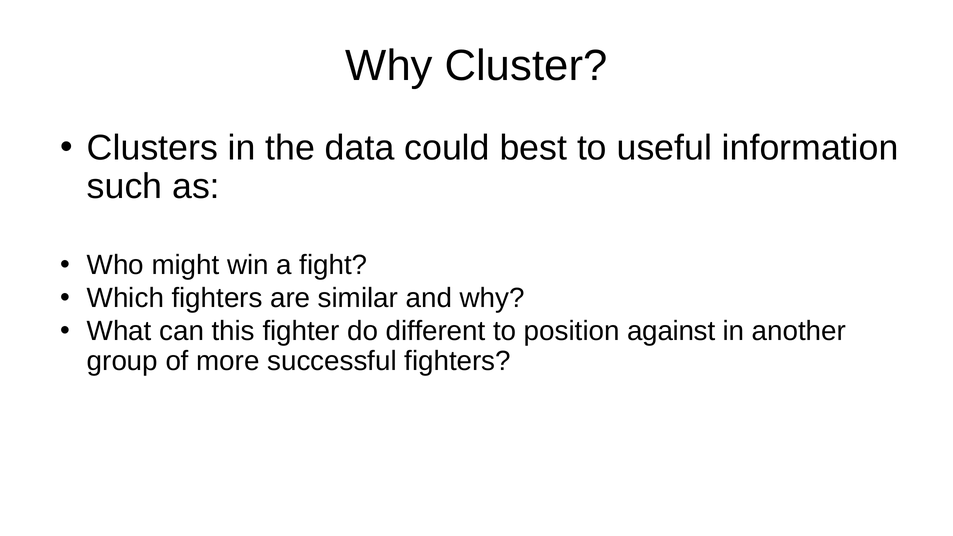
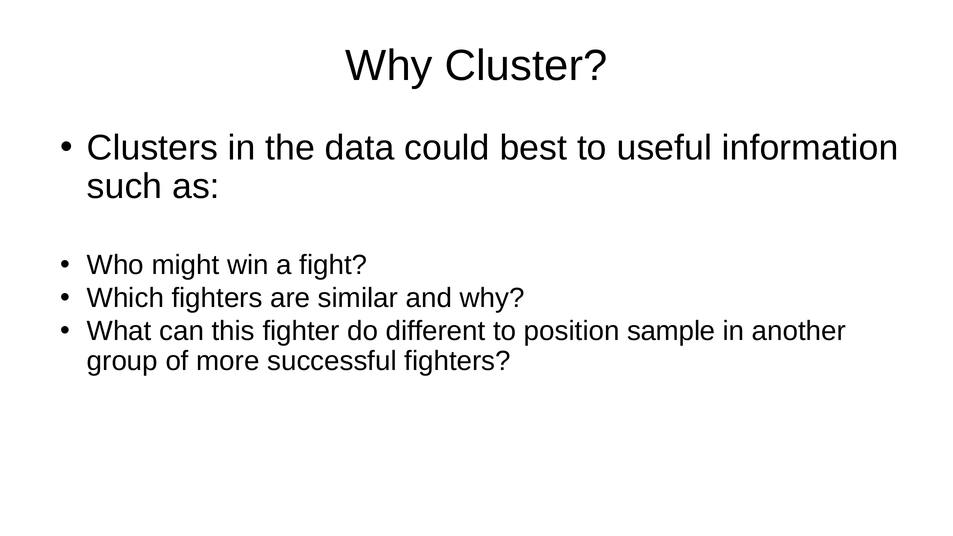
against: against -> sample
